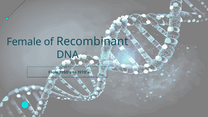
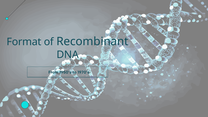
Female: Female -> Format
